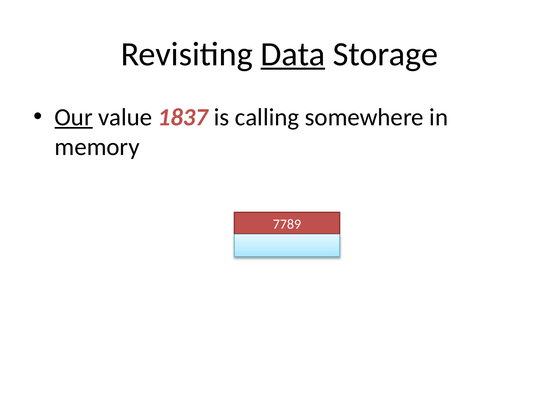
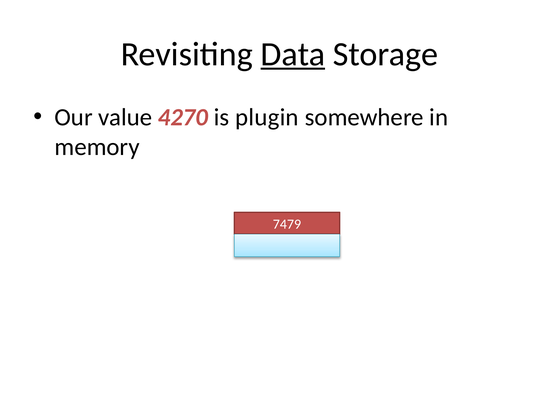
Our underline: present -> none
1837: 1837 -> 4270
calling: calling -> plugin
7789: 7789 -> 7479
